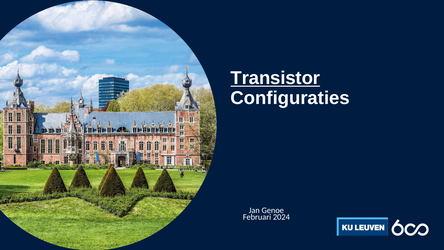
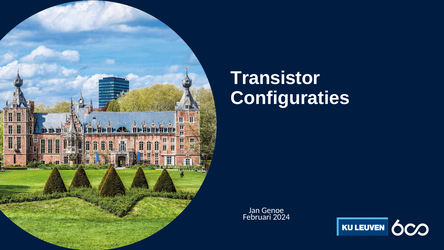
Transistor underline: present -> none
